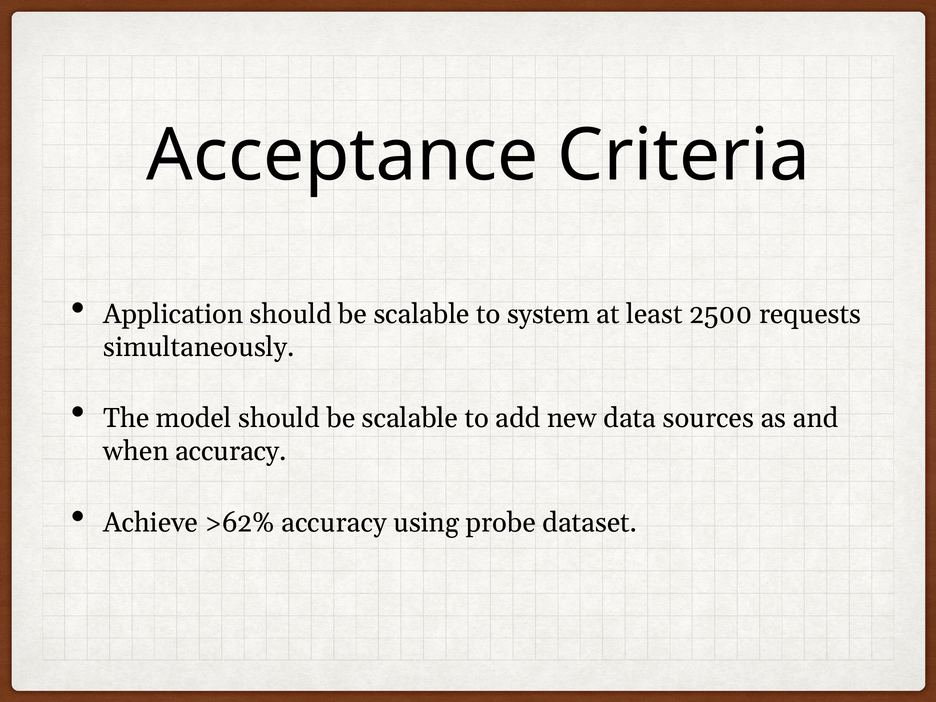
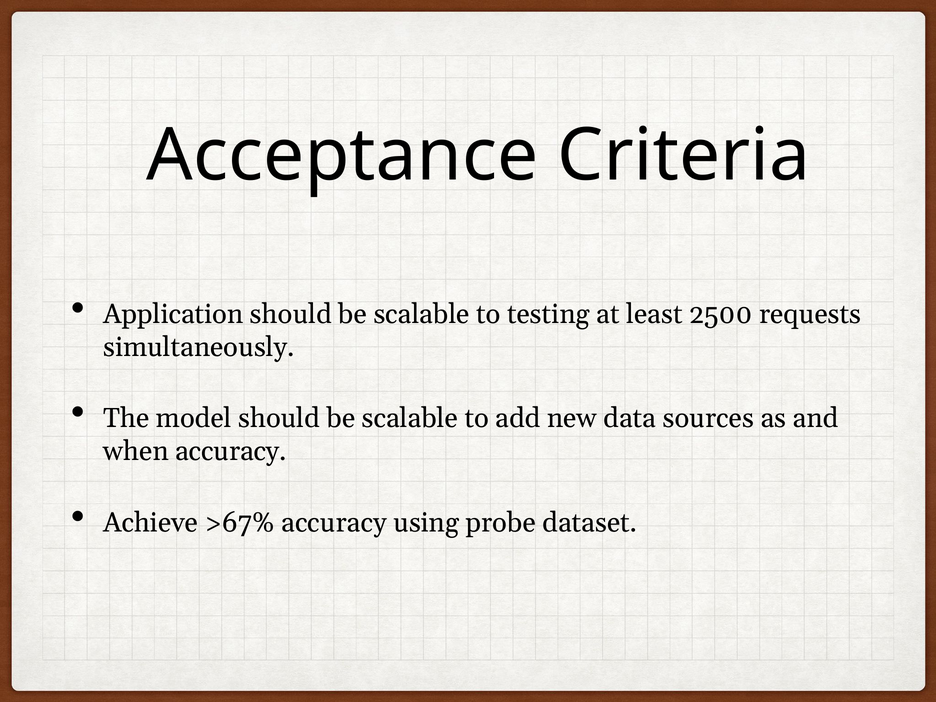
system: system -> testing
>62%: >62% -> >67%
